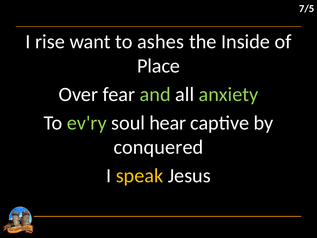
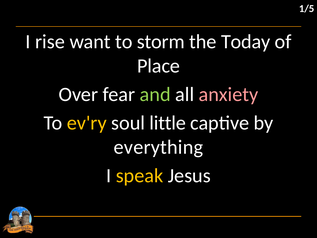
7/5: 7/5 -> 1/5
ashes: ashes -> storm
Inside: Inside -> Today
anxiety colour: light green -> pink
ev'ry colour: light green -> yellow
hear: hear -> little
conquered: conquered -> everything
